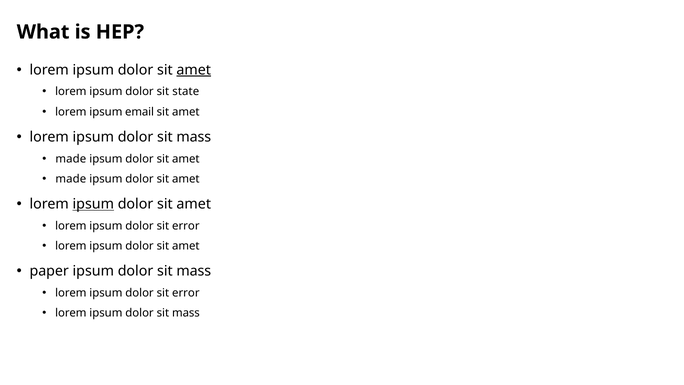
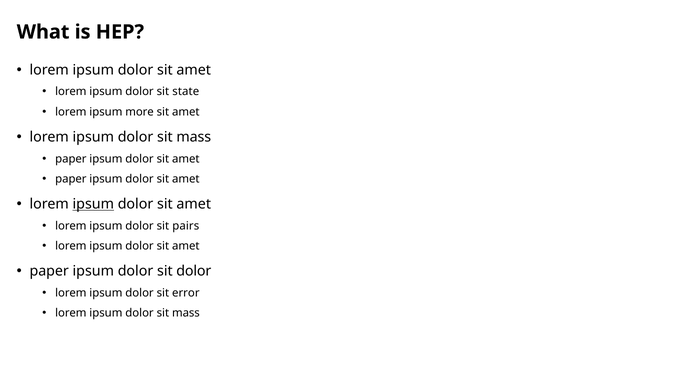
amet at (194, 70) underline: present -> none
email: email -> more
made at (71, 159): made -> paper
made at (71, 179): made -> paper
error at (186, 226): error -> pairs
mass at (194, 271): mass -> dolor
